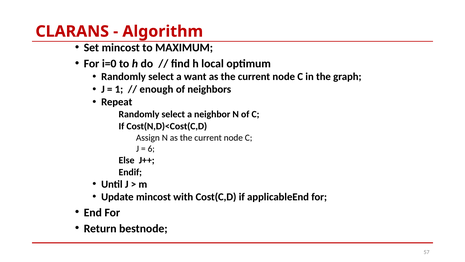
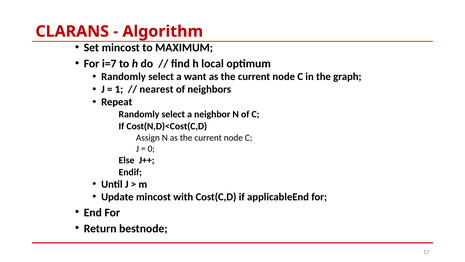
i=0: i=0 -> i=7
enough: enough -> nearest
6: 6 -> 0
